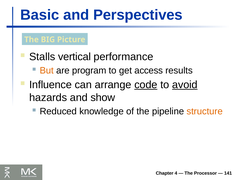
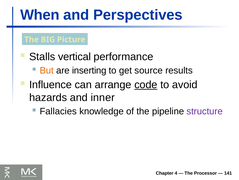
Basic: Basic -> When
program: program -> inserting
access: access -> source
avoid underline: present -> none
show: show -> inner
Reduced: Reduced -> Fallacies
structure colour: orange -> purple
